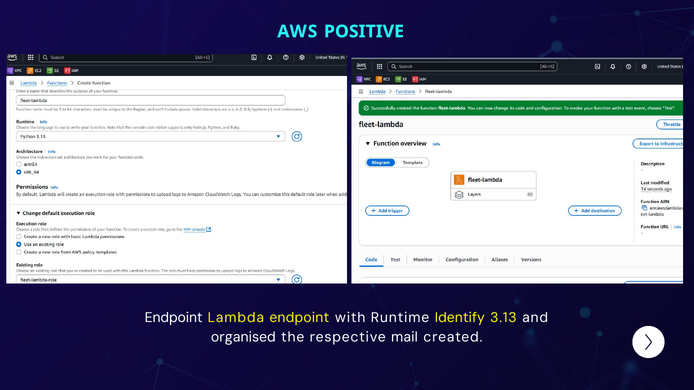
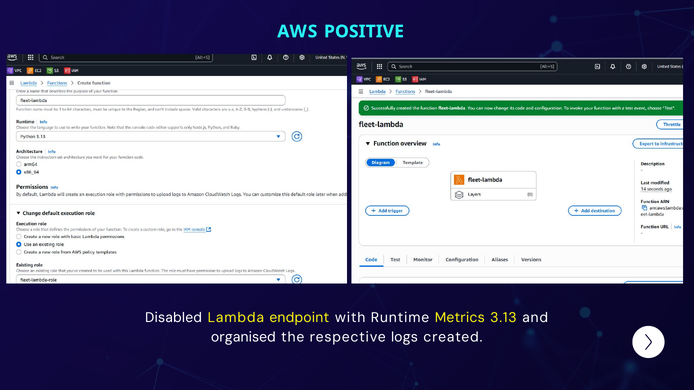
Endpoint at (174, 318): Endpoint -> Disabled
Identify: Identify -> Metrics
mail: mail -> logs
